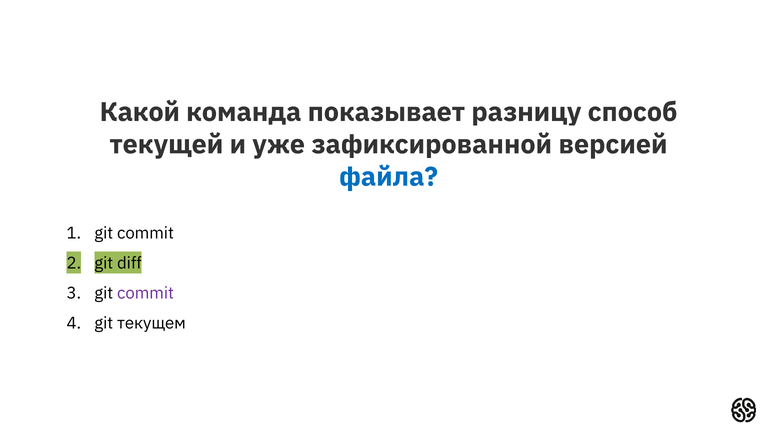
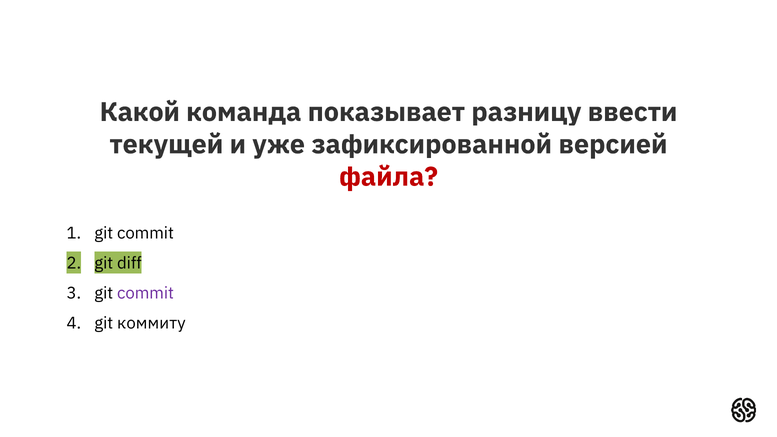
способ: способ -> ввести
файла colour: blue -> red
текущем: текущем -> коммиту
